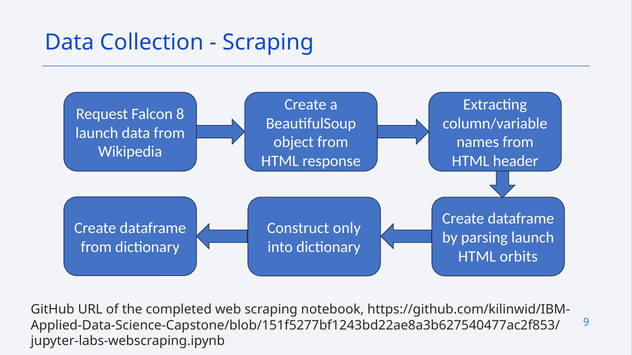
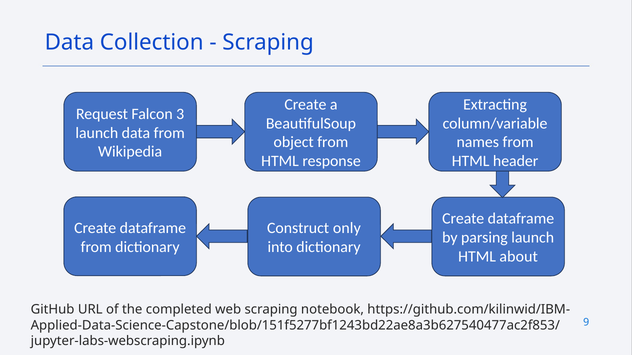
8: 8 -> 3
orbits: orbits -> about
